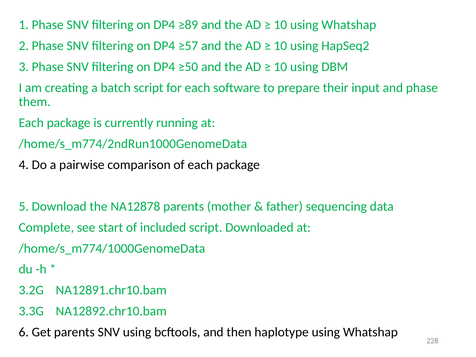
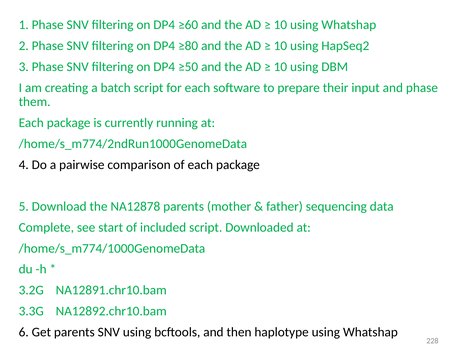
≥89: ≥89 -> ≥60
≥57: ≥57 -> ≥80
